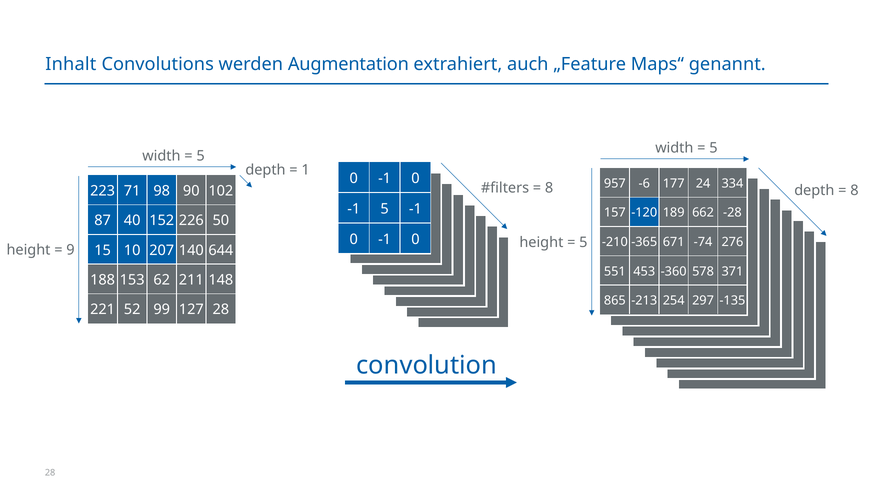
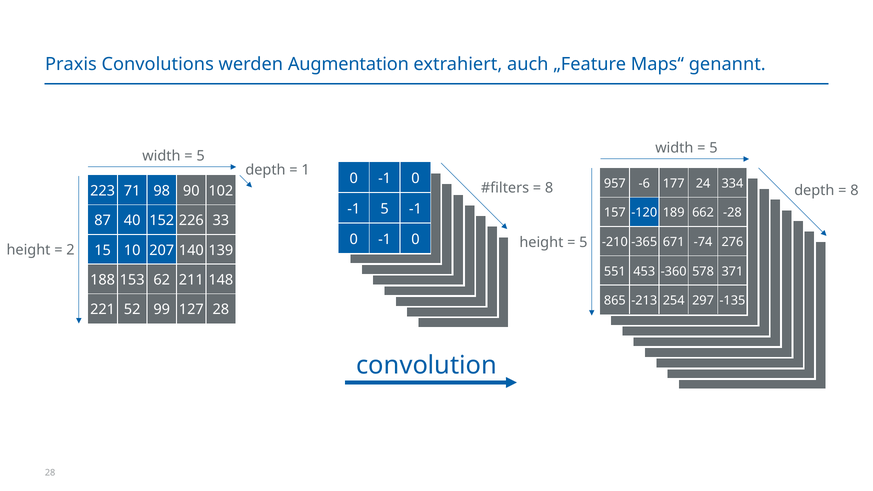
Inhalt: Inhalt -> Praxis
50: 50 -> 33
9: 9 -> 2
644: 644 -> 139
